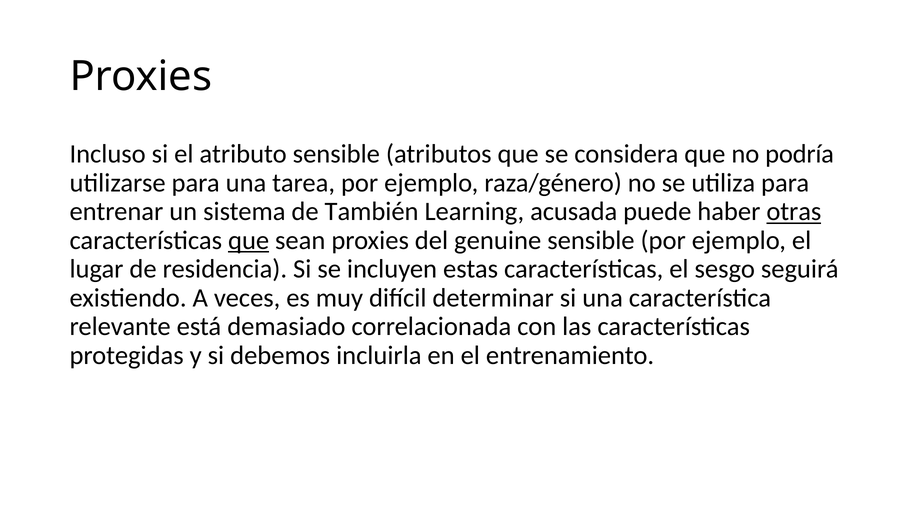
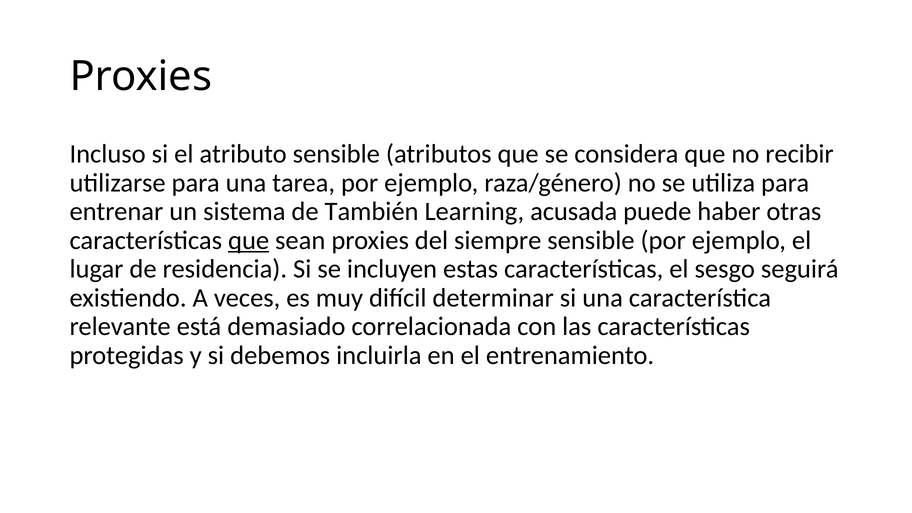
podría: podría -> recibir
otras underline: present -> none
genuine: genuine -> siempre
